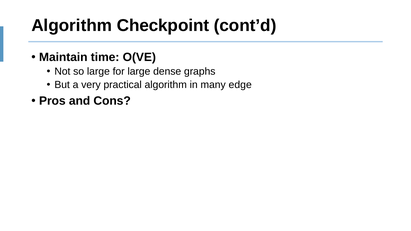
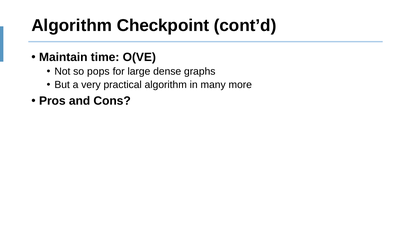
so large: large -> pops
edge: edge -> more
